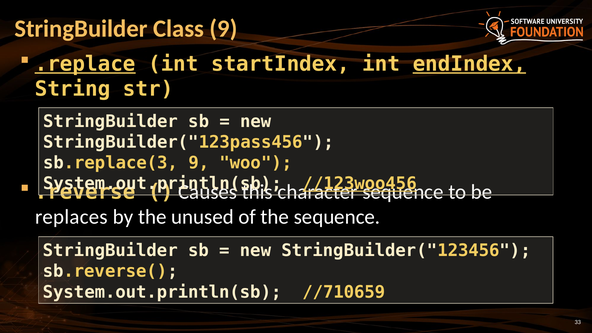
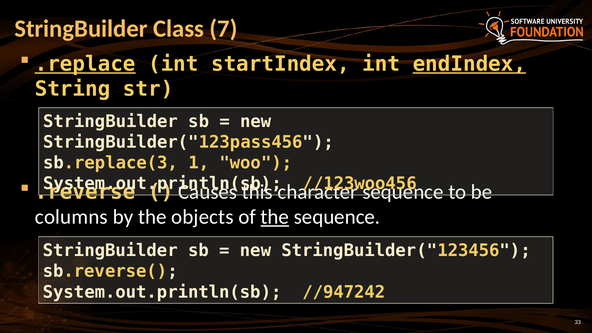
Class 9: 9 -> 7
sb.replace(3 9: 9 -> 1
//123woo456 underline: present -> none
replaces: replaces -> columns
unused: unused -> objects
the at (275, 217) underline: none -> present
//710659: //710659 -> //947242
